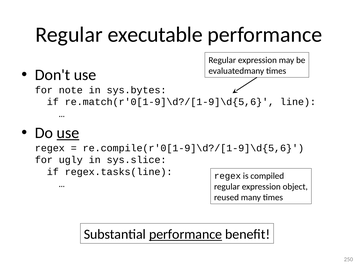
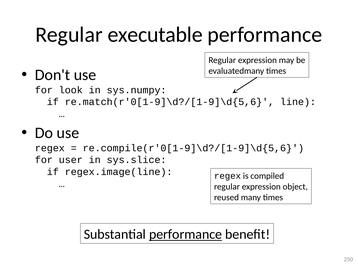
note: note -> look
sys.bytes: sys.bytes -> sys.numpy
use at (68, 133) underline: present -> none
ugly: ugly -> user
regex.tasks(line: regex.tasks(line -> regex.image(line
